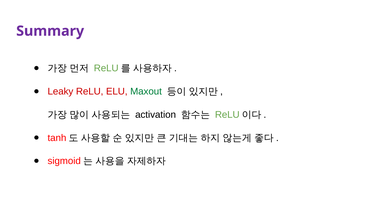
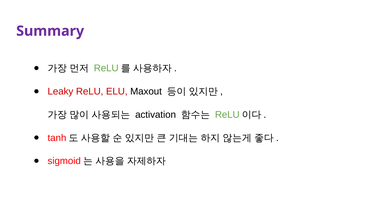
Maxout colour: green -> black
